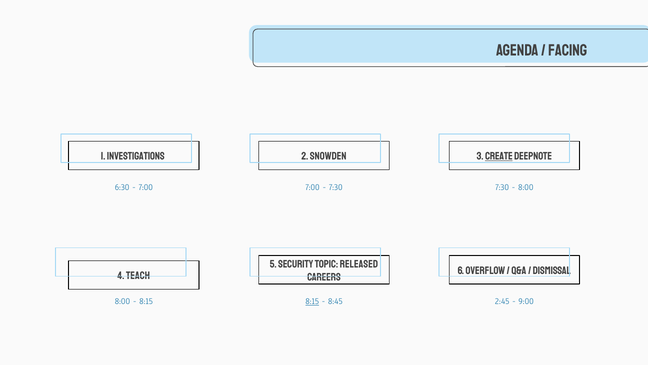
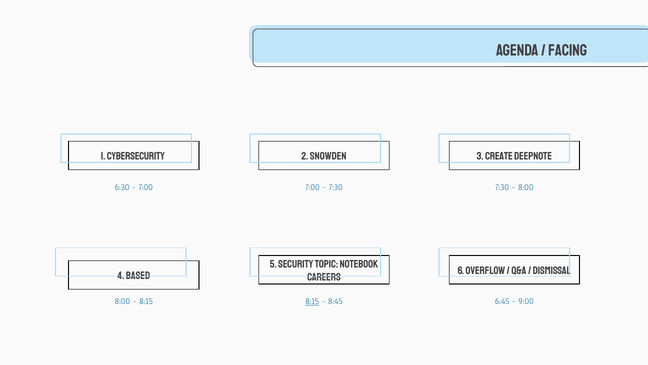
Investigations: Investigations -> Cybersecurity
Create underline: present -> none
Released: Released -> Notebook
Teach: Teach -> Based
2:45: 2:45 -> 6:45
